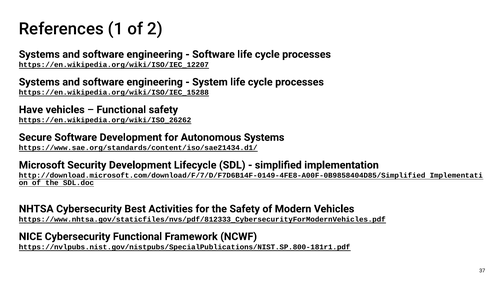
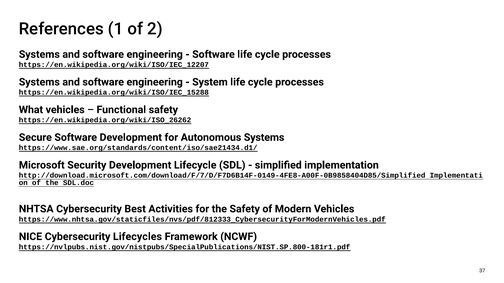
Have: Have -> What
Cybersecurity Functional: Functional -> Lifecycles
